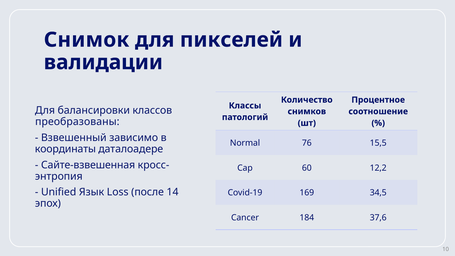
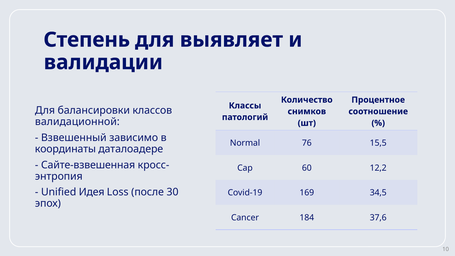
Снимок: Снимок -> Степень
пикселей: пикселей -> выявляет
преобразованы: преобразованы -> валидационной
Язык: Язык -> Идея
14: 14 -> 30
